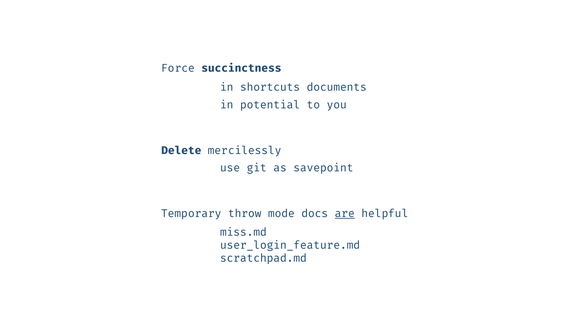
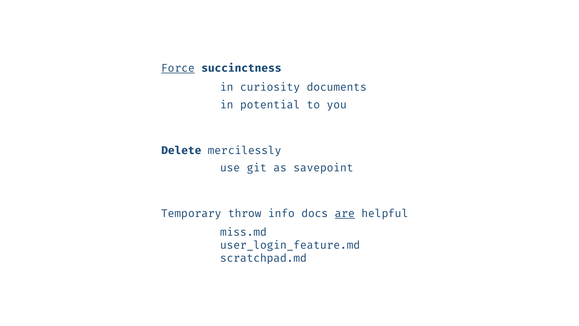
Force underline: none -> present
shortcuts: shortcuts -> curiosity
mode: mode -> info
